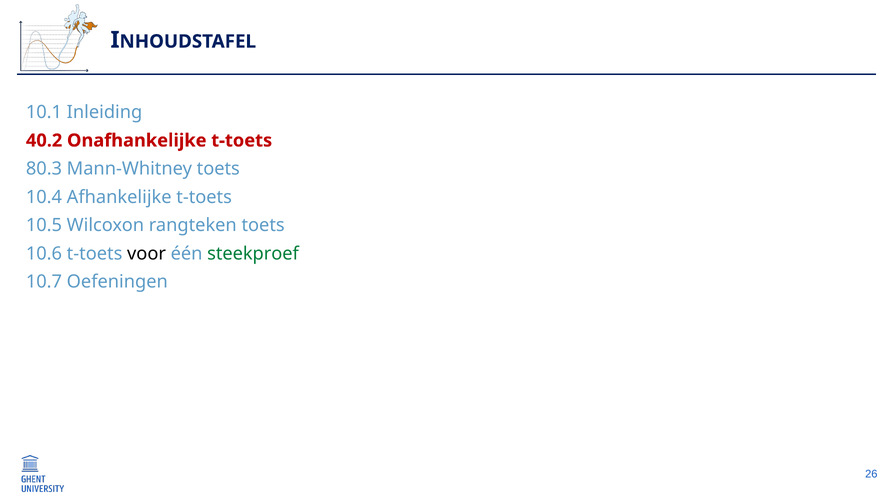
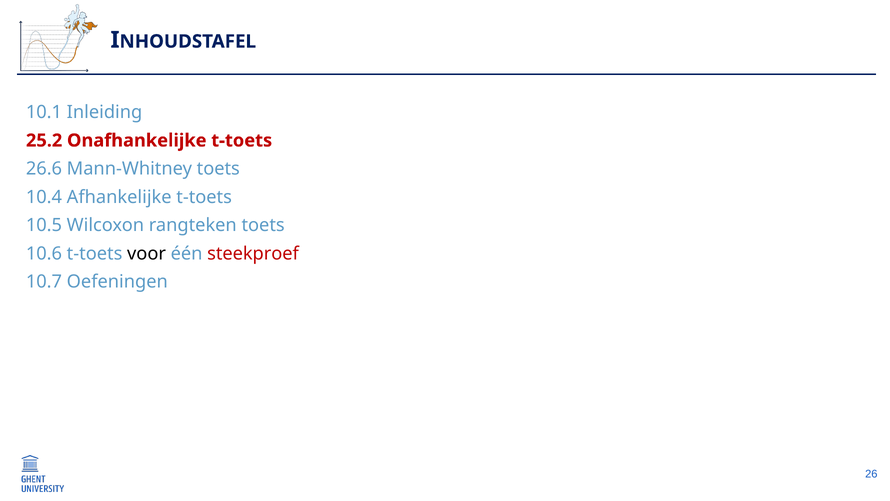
40.2: 40.2 -> 25.2
80.3: 80.3 -> 26.6
steekproef colour: green -> red
